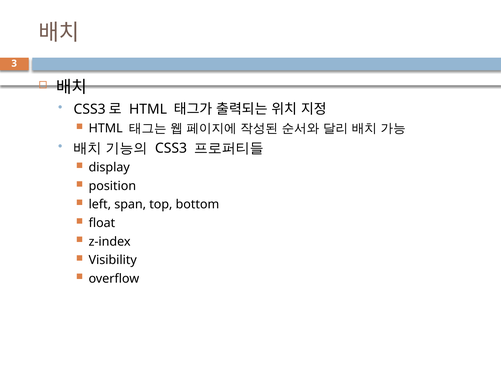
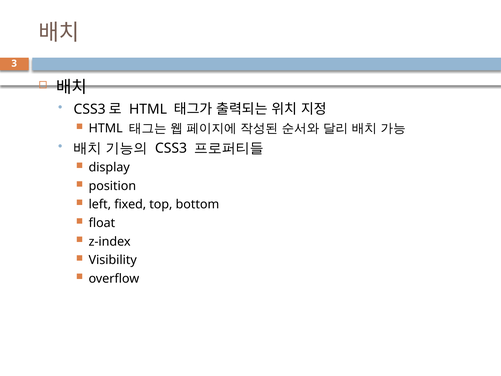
span: span -> fixed
